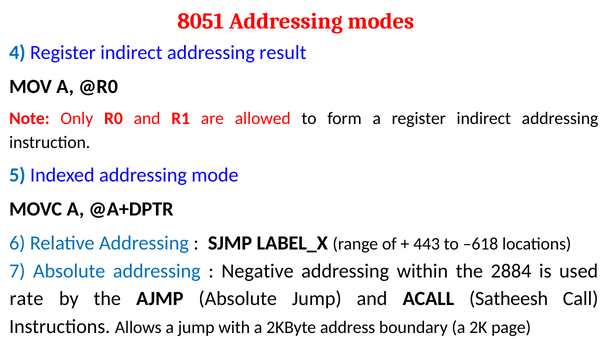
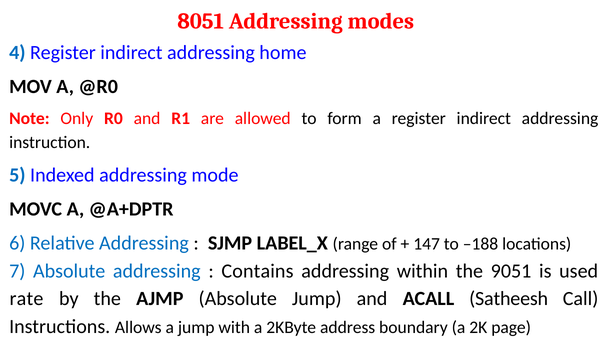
result: result -> home
443: 443 -> 147
–618: –618 -> –188
Negative: Negative -> Contains
2884: 2884 -> 9051
